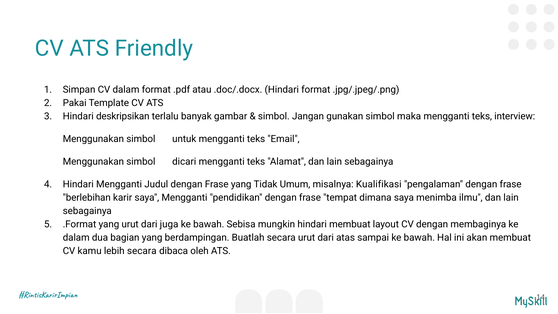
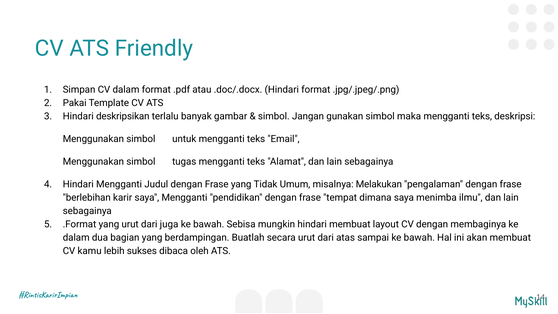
interview: interview -> deskripsi
dicari: dicari -> tugas
Kualifikasi: Kualifikasi -> Melakukan
lebih secara: secara -> sukses
